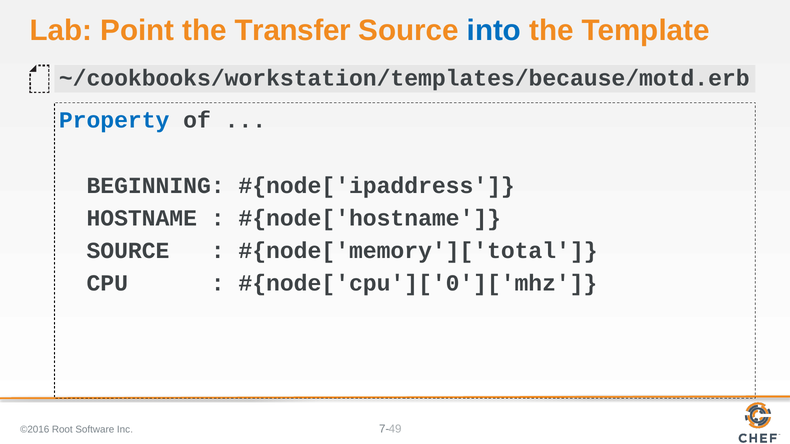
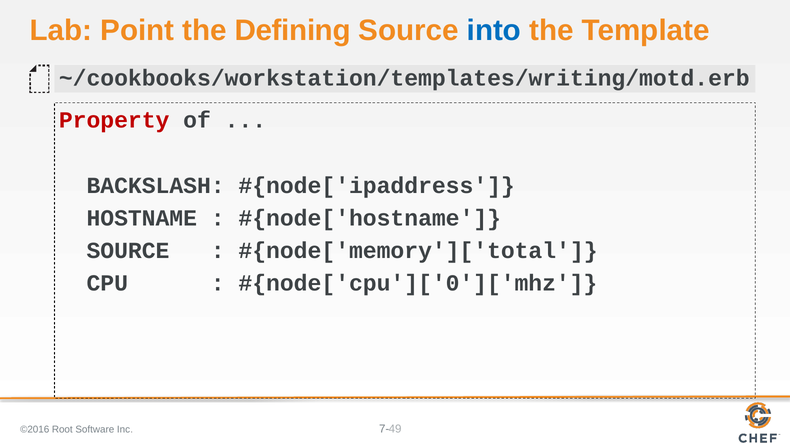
Transfer: Transfer -> Defining
~/cookbooks/workstation/templates/because/motd.erb: ~/cookbooks/workstation/templates/because/motd.erb -> ~/cookbooks/workstation/templates/writing/motd.erb
Property colour: blue -> red
BEGINNING: BEGINNING -> BACKSLASH
